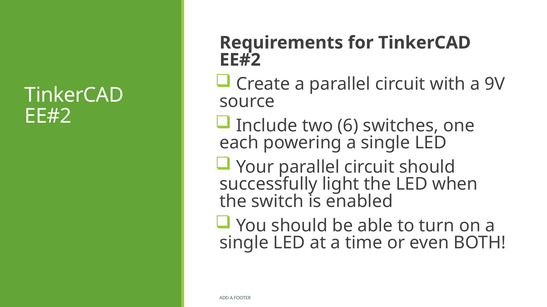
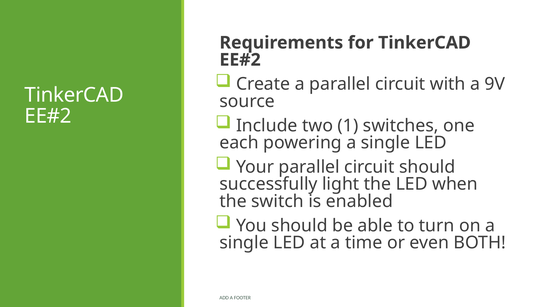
6: 6 -> 1
